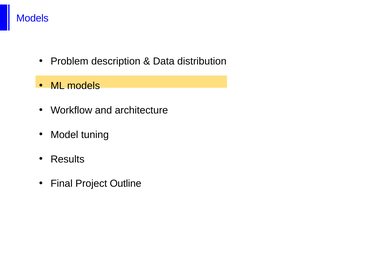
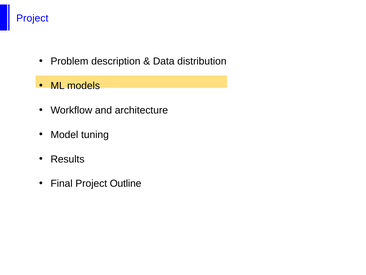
Models at (32, 18): Models -> Project
